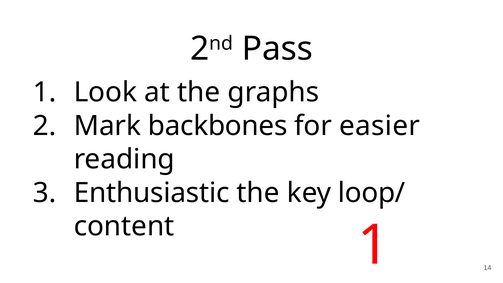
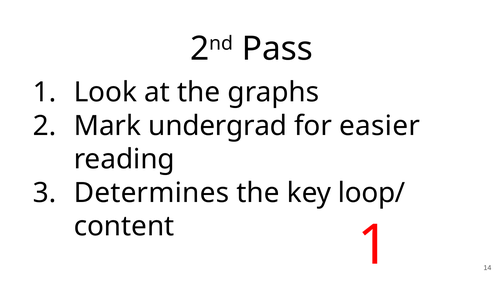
backbones: backbones -> undergrad
Enthusiastic: Enthusiastic -> Determines
